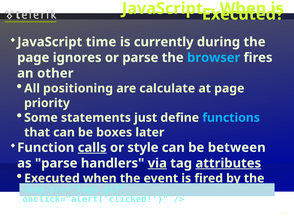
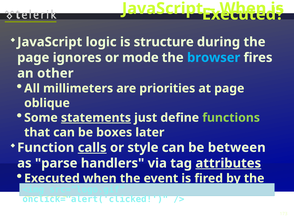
time: time -> logic
currently: currently -> structure
or parse: parse -> mode
positioning: positioning -> millimeters
calculate: calculate -> priorities
priority: priority -> oblique
statements underline: none -> present
functions colour: light blue -> light green
via underline: present -> none
